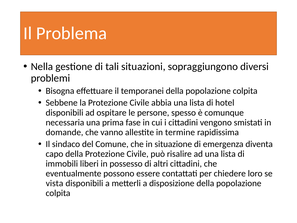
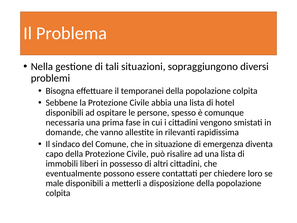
termine: termine -> rilevanti
vista: vista -> male
